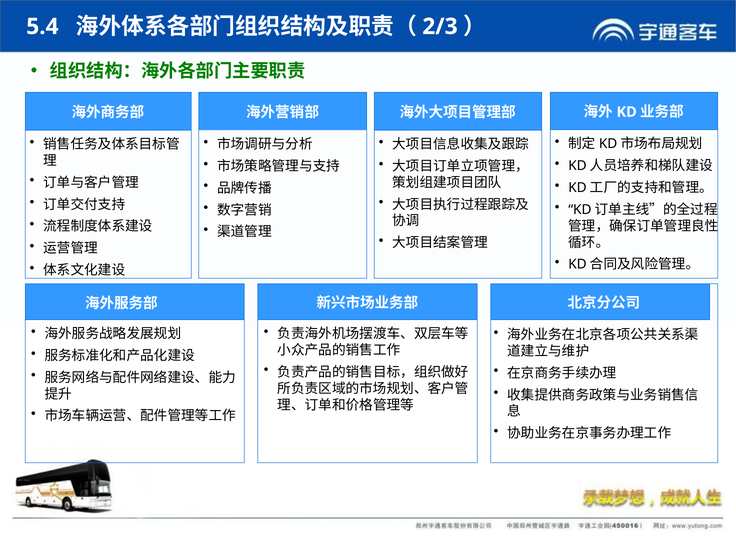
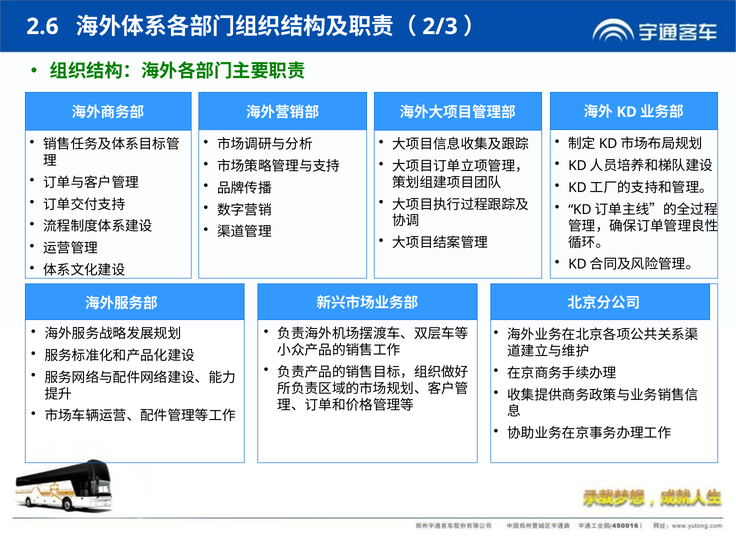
5.4: 5.4 -> 2.6
